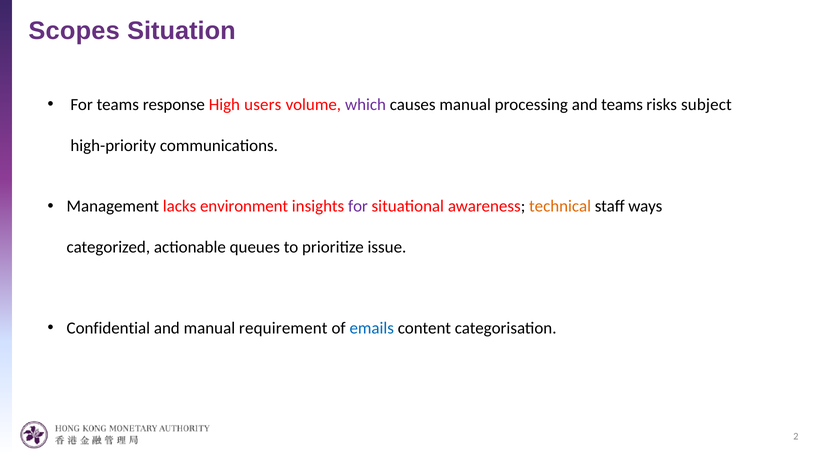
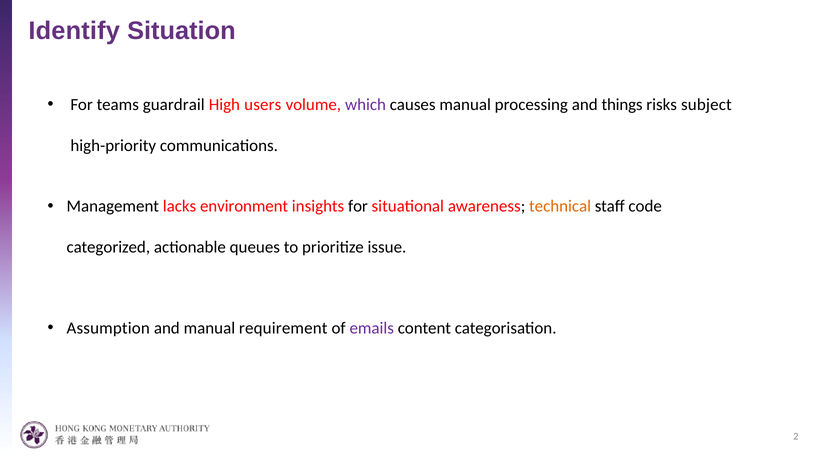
Scopes: Scopes -> Identify
response: response -> guardrail
and teams: teams -> things
for at (358, 207) colour: purple -> black
ways: ways -> code
Confidential: Confidential -> Assumption
emails colour: blue -> purple
